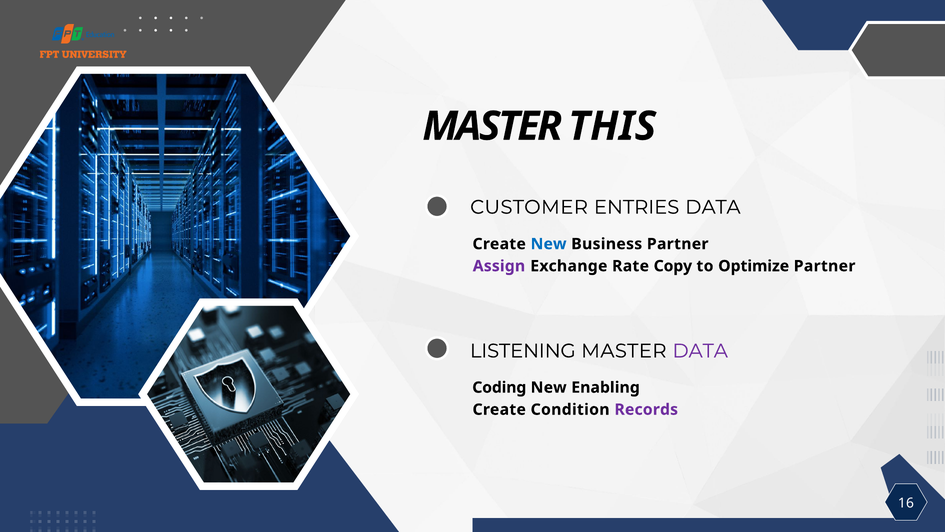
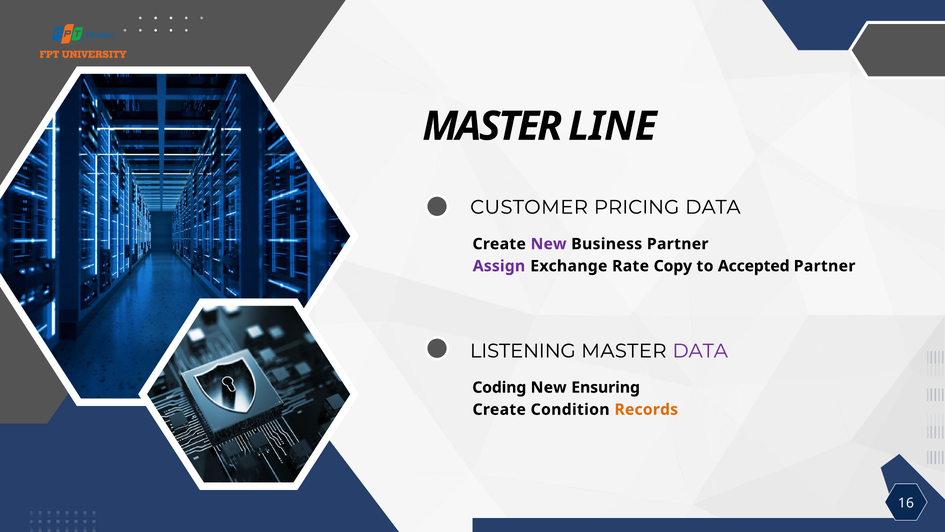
THIS: THIS -> LINE
ENTRIES: ENTRIES -> PRICING
New at (549, 244) colour: blue -> purple
Optimize: Optimize -> Accepted
Enabling: Enabling -> Ensuring
Records colour: purple -> orange
